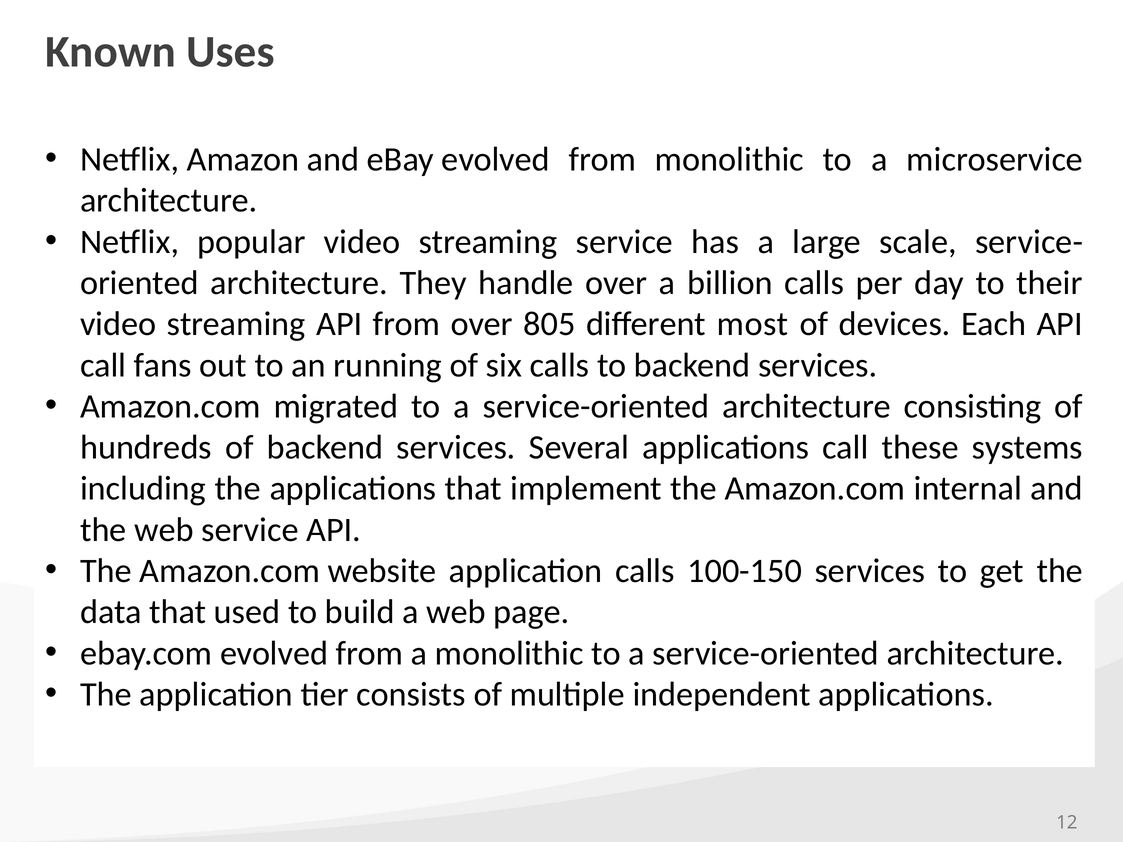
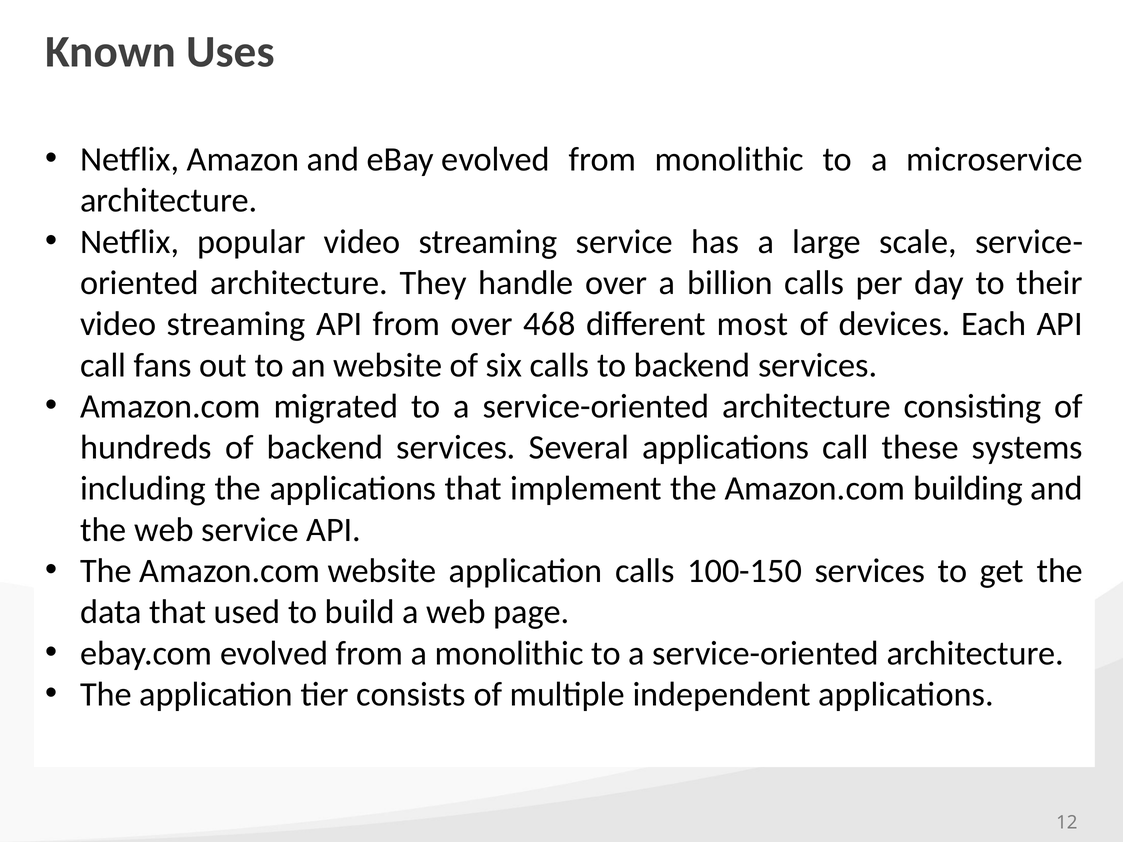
805: 805 -> 468
an running: running -> website
internal: internal -> building
